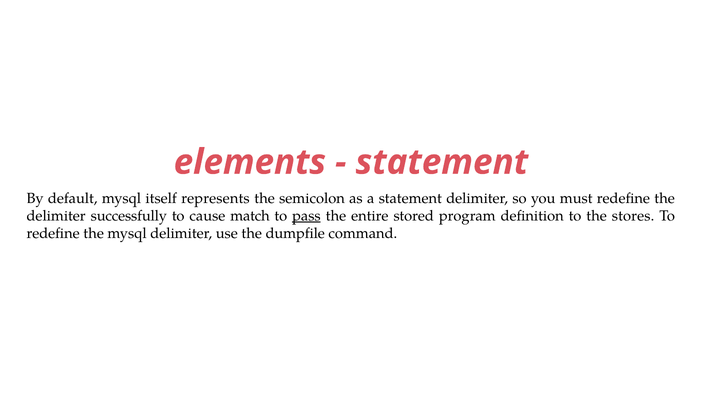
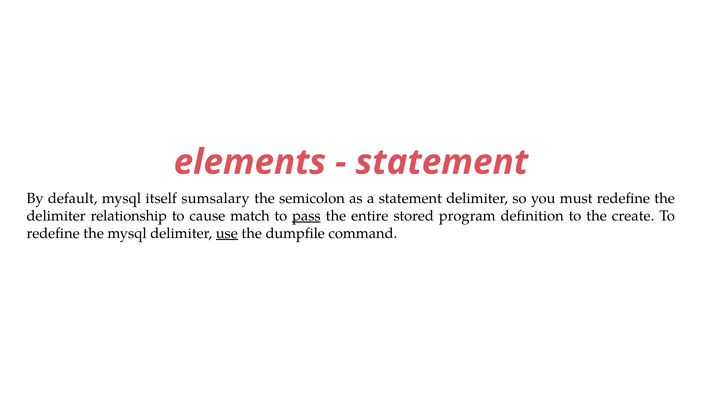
represents: represents -> sumsalary
successfully: successfully -> relationship
stores: stores -> create
use underline: none -> present
